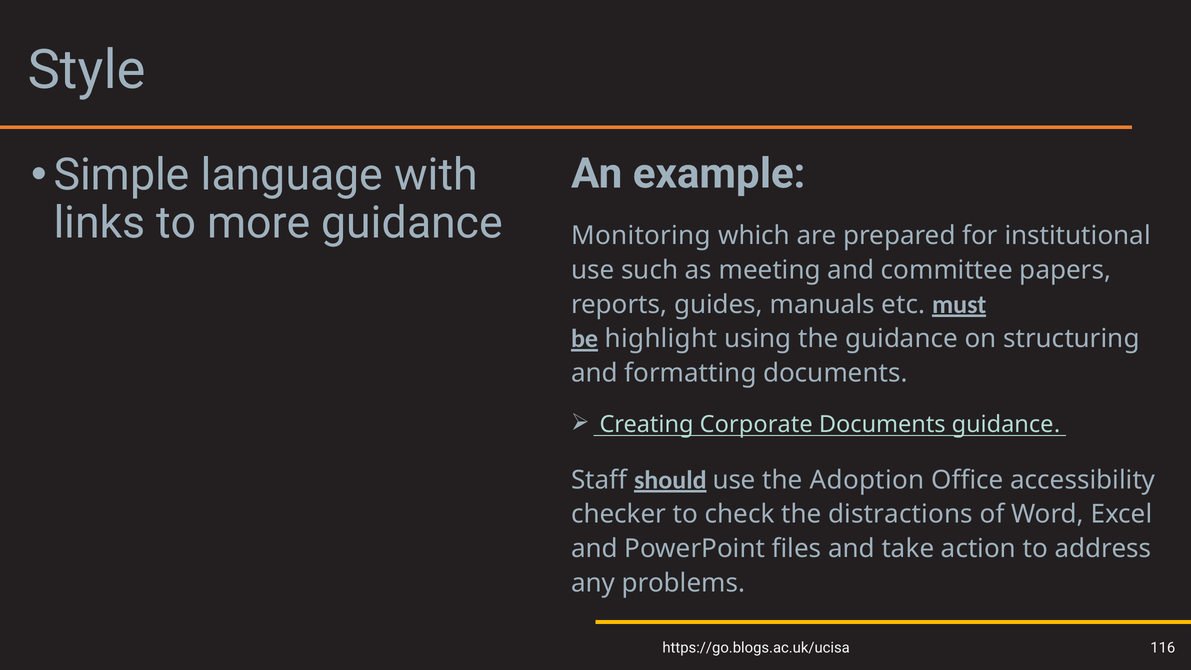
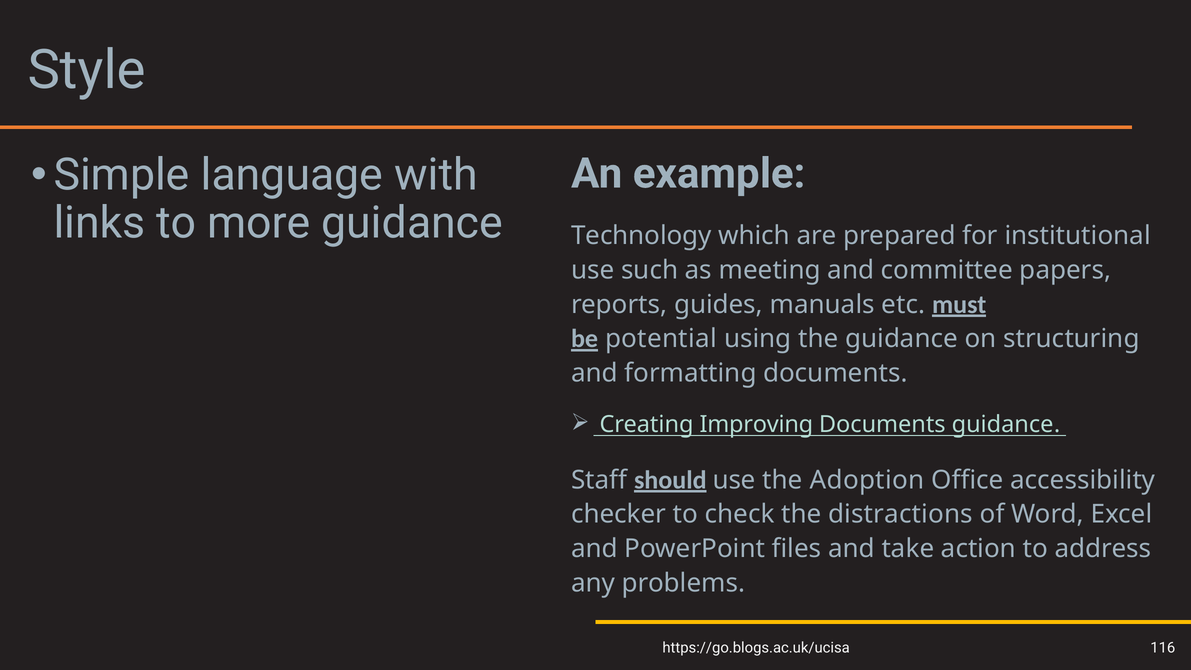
Monitoring: Monitoring -> Technology
highlight: highlight -> potential
Corporate: Corporate -> Improving
